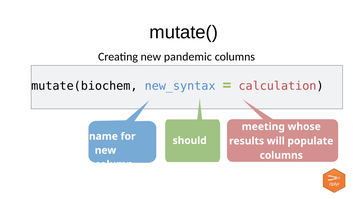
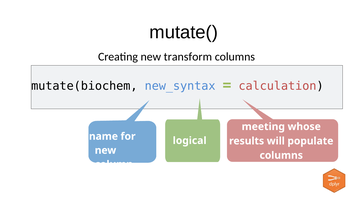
pandemic: pandemic -> transform
should: should -> logical
